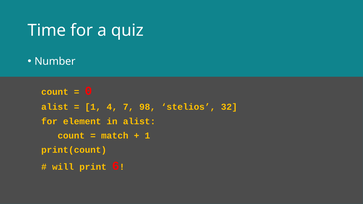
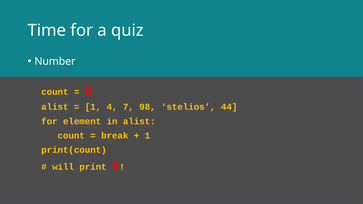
32: 32 -> 44
match: match -> break
